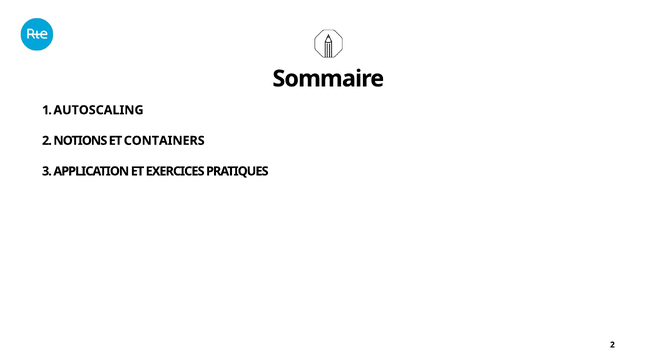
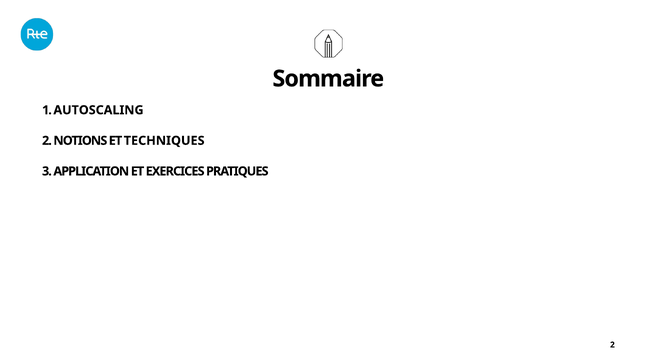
CONTAINERS: CONTAINERS -> TECHNIQUES
